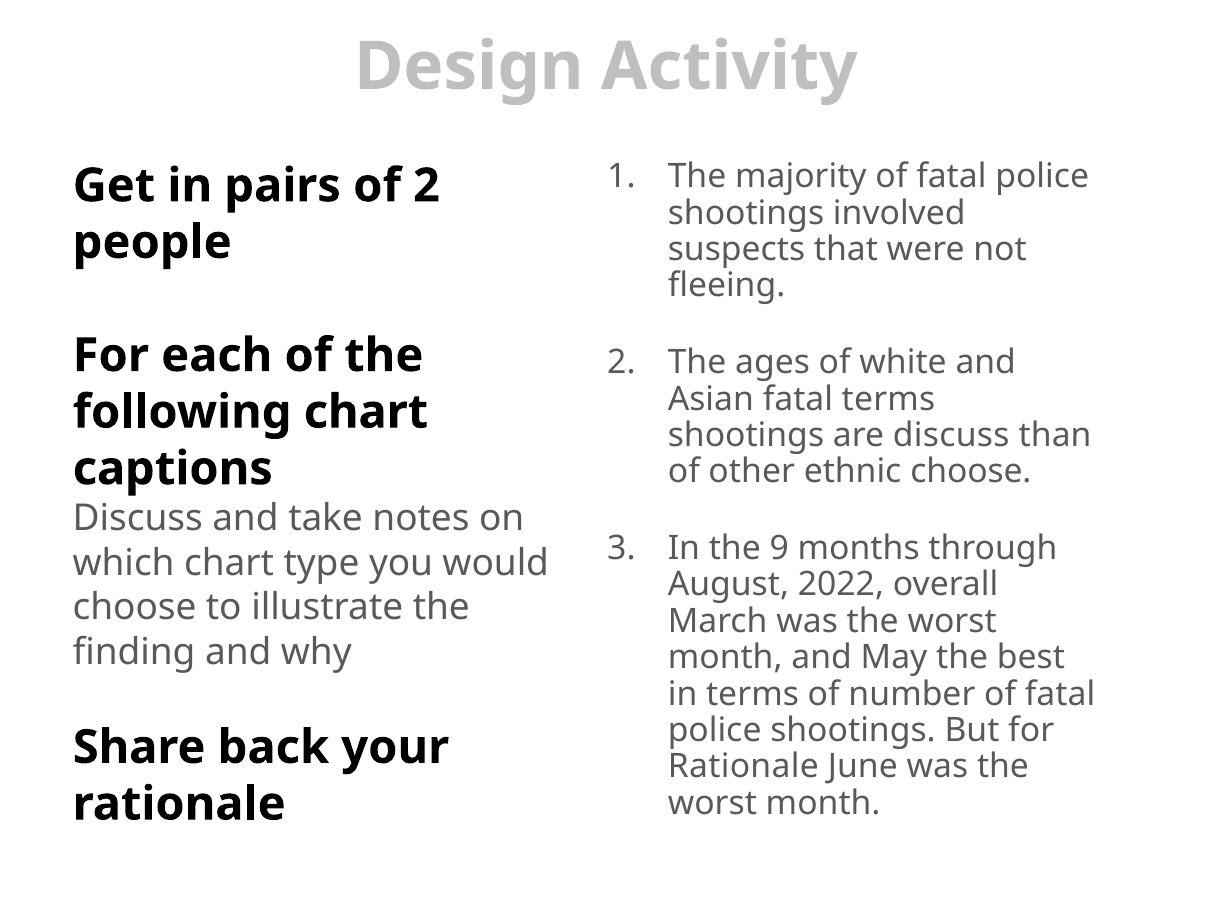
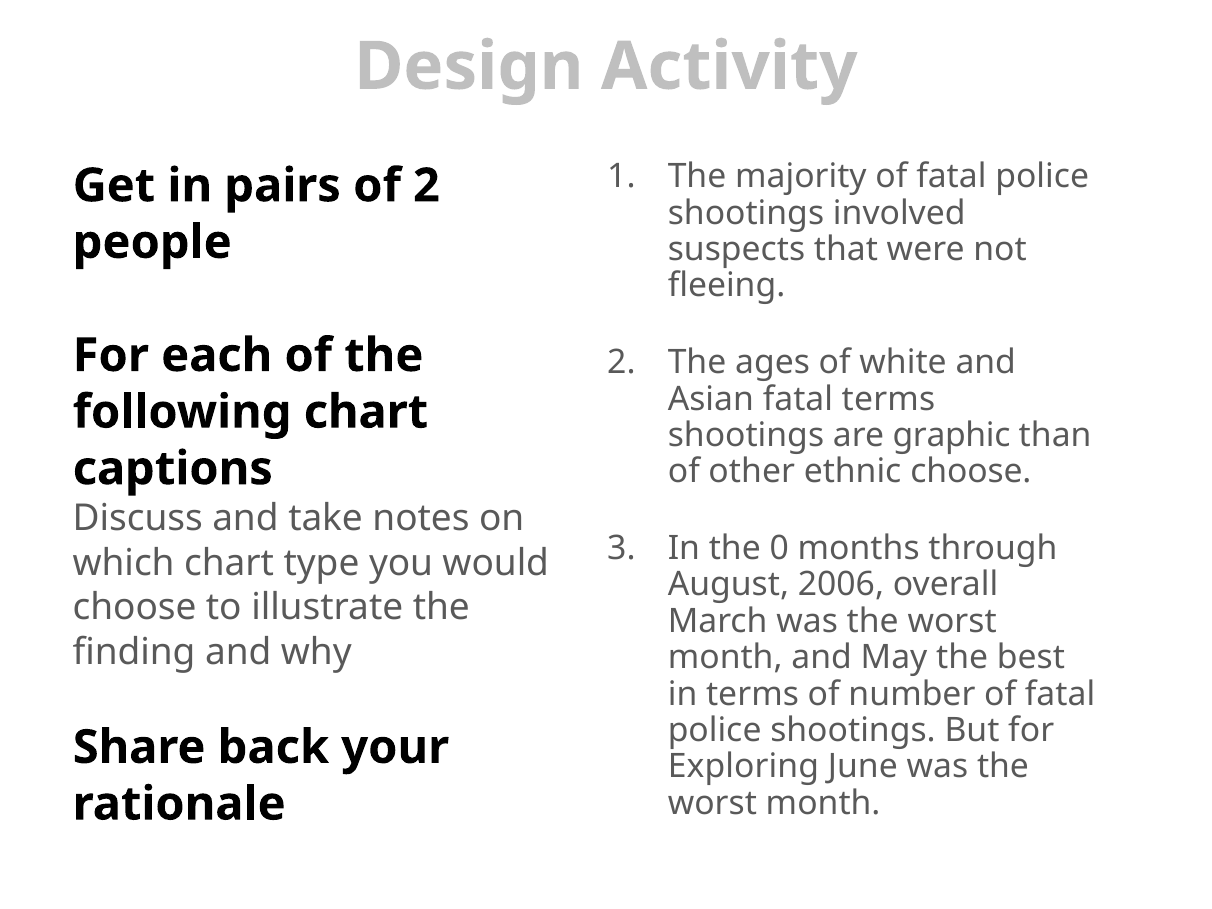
are discuss: discuss -> graphic
9: 9 -> 0
2022: 2022 -> 2006
Rationale at (743, 767): Rationale -> Exploring
